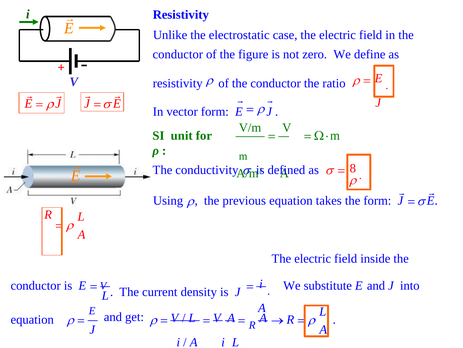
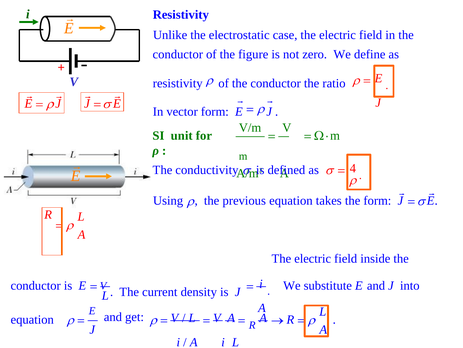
8: 8 -> 4
